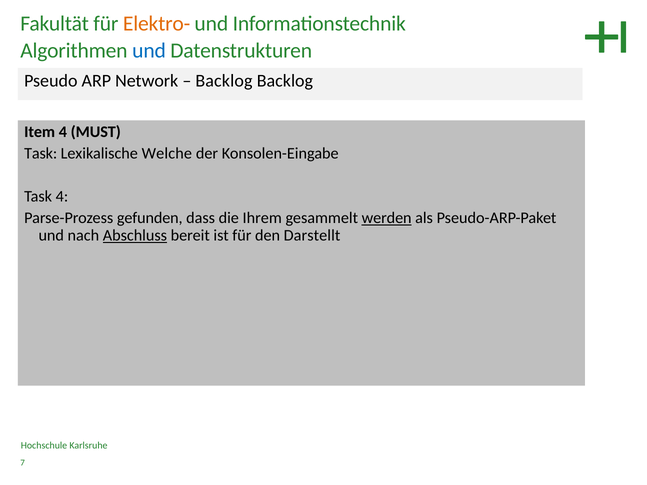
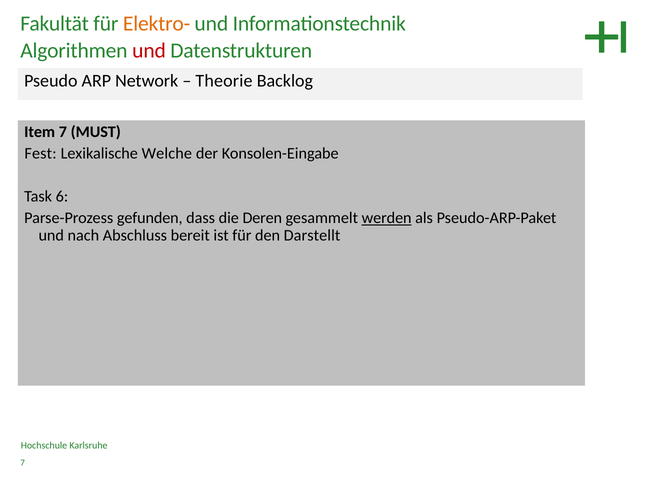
und at (149, 51) colour: blue -> red
Backlog at (224, 81): Backlog -> Theorie
Item 4: 4 -> 7
Task at (41, 154): Task -> Fest
Task 4: 4 -> 6
Ihrem: Ihrem -> Deren
Abschluss underline: present -> none
